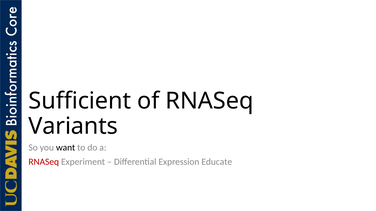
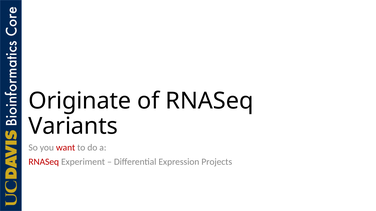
Sufficient: Sufficient -> Originate
want colour: black -> red
Educate: Educate -> Projects
